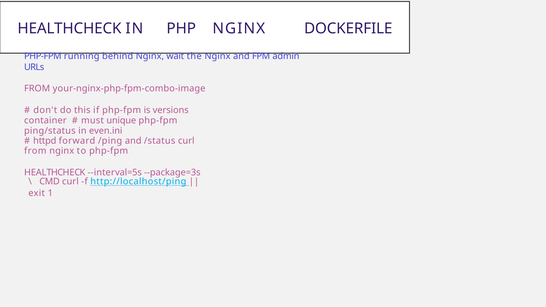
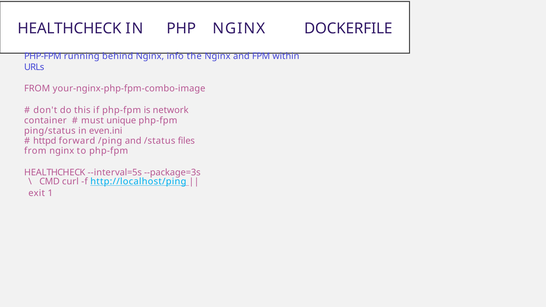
wait: wait -> info
admin: admin -> within
versions: versions -> network
/status curl: curl -> files
